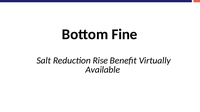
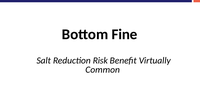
Rise: Rise -> Risk
Available: Available -> Common
